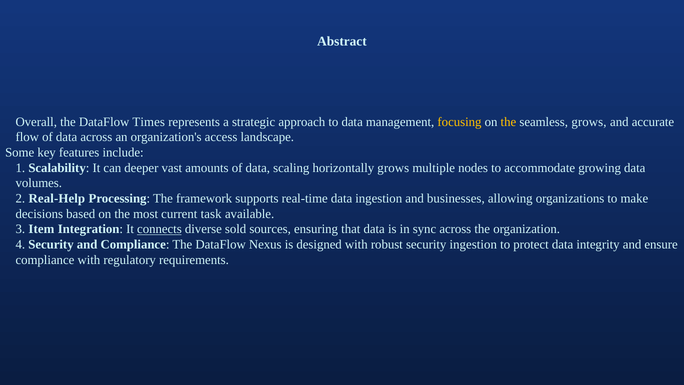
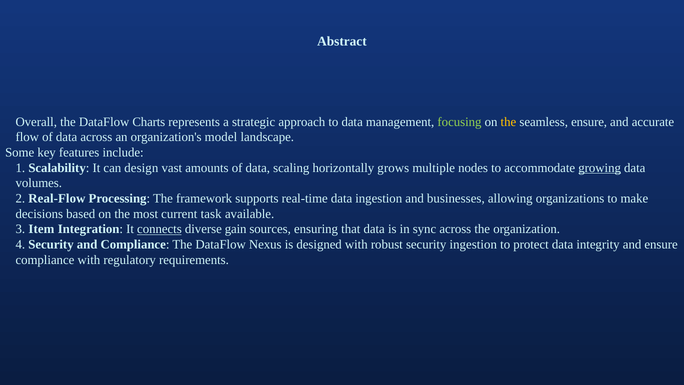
Times: Times -> Charts
focusing colour: yellow -> light green
seamless grows: grows -> ensure
access: access -> model
deeper: deeper -> design
growing underline: none -> present
Real-Help: Real-Help -> Real-Flow
sold: sold -> gain
